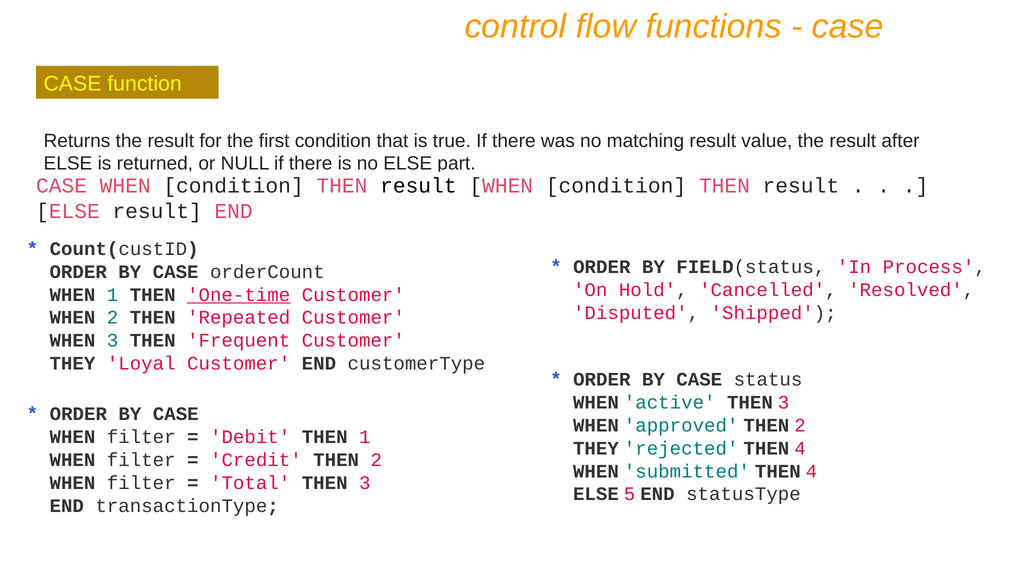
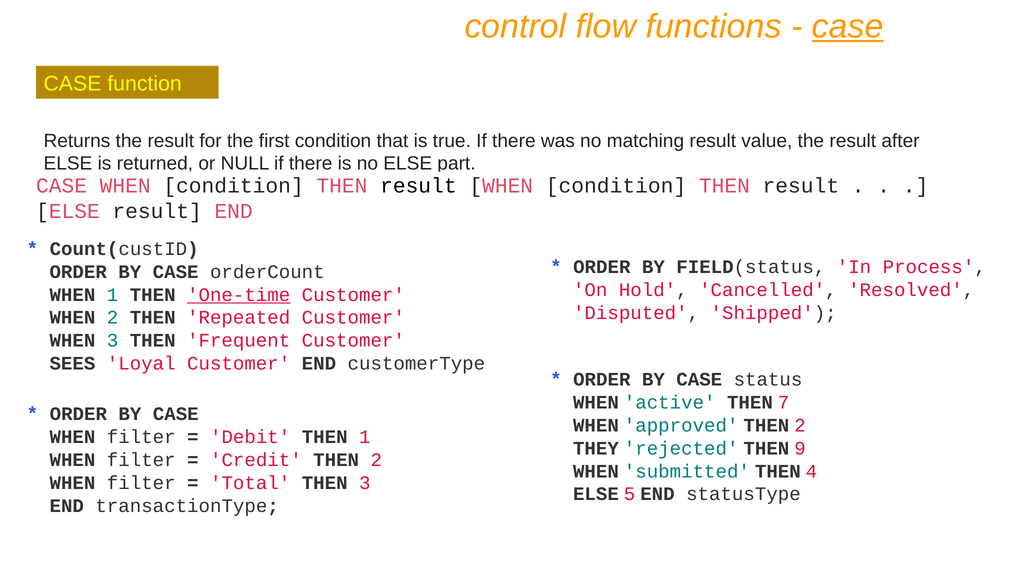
case at (848, 27) underline: none -> present
THEY at (72, 364): THEY -> SEES
active THEN 3: 3 -> 7
rejected THEN 4: 4 -> 9
